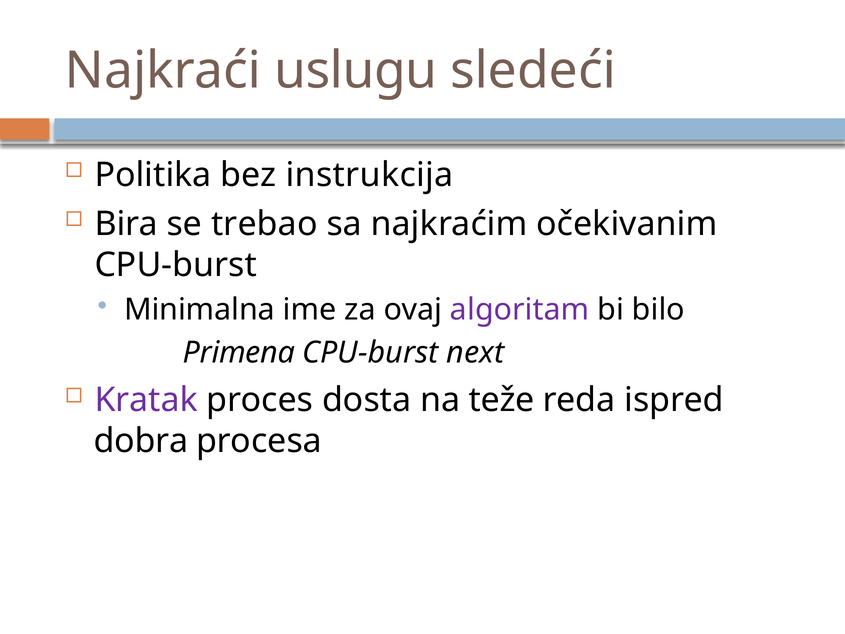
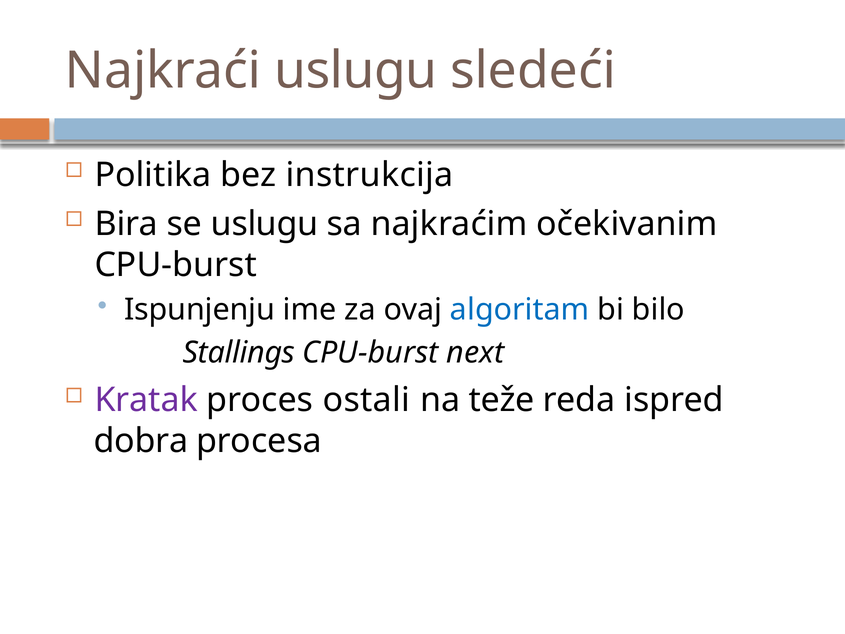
se trebao: trebao -> uslugu
Minimalna: Minimalna -> Ispunjenju
algoritam colour: purple -> blue
Primena: Primena -> Stallings
dosta: dosta -> ostali
